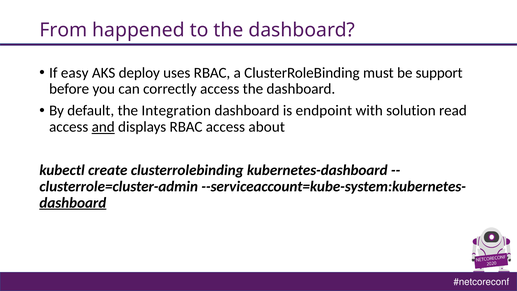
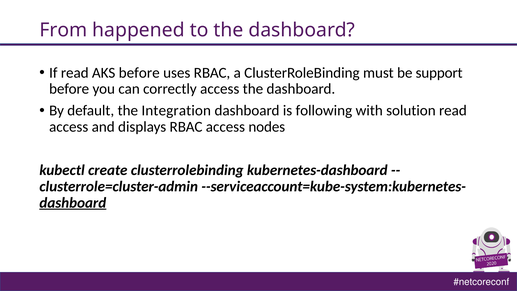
If easy: easy -> read
AKS deploy: deploy -> before
endpoint: endpoint -> following
and underline: present -> none
about: about -> nodes
